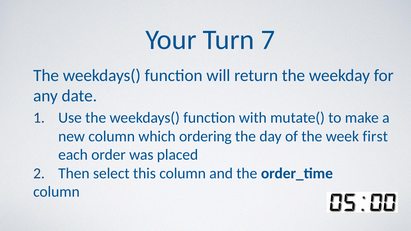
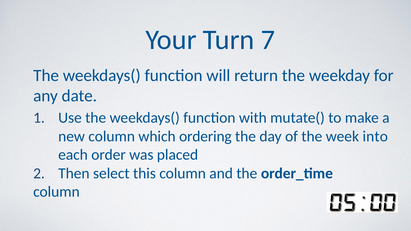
first: first -> into
